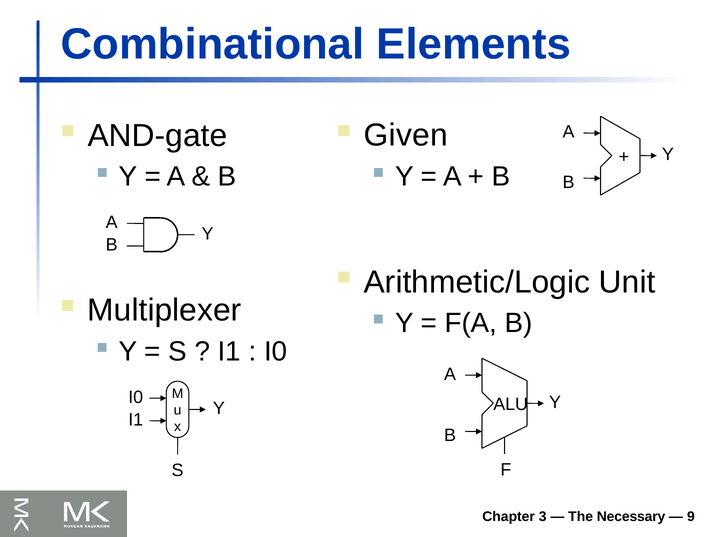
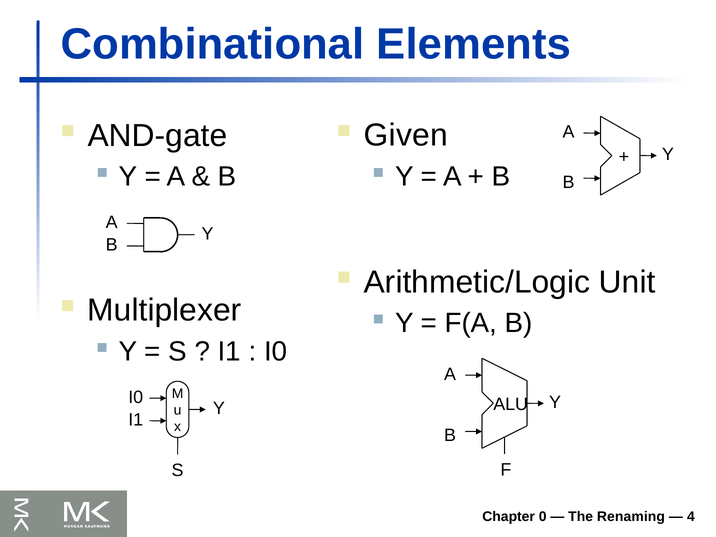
3: 3 -> 0
Necessary: Necessary -> Renaming
9: 9 -> 4
